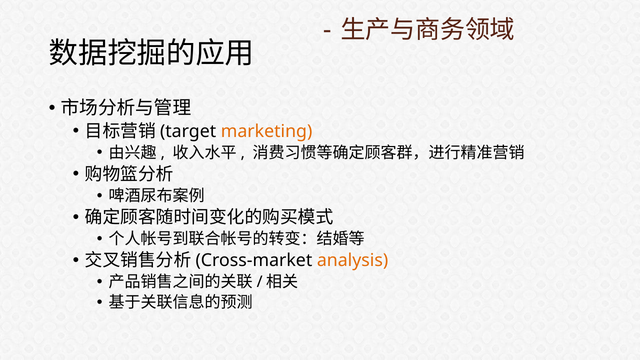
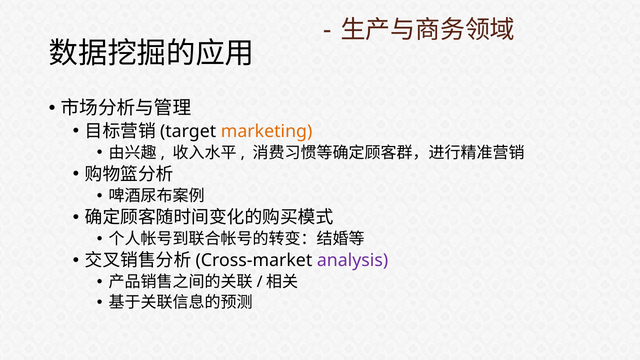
analysis colour: orange -> purple
